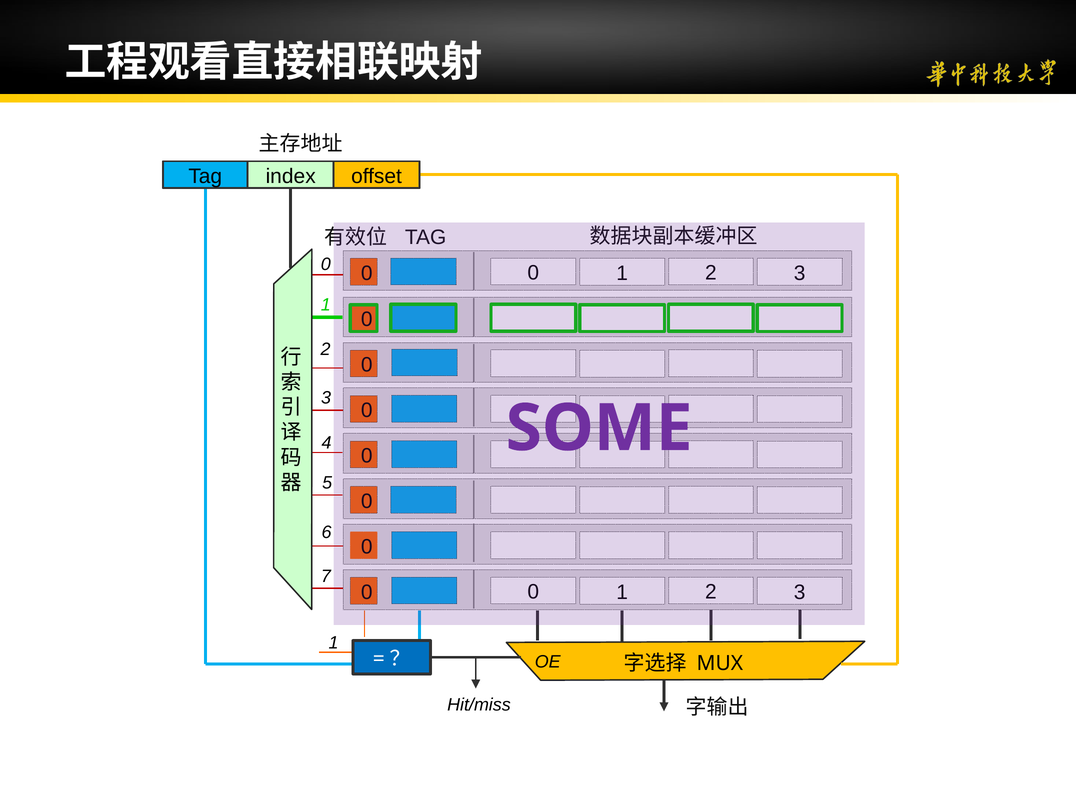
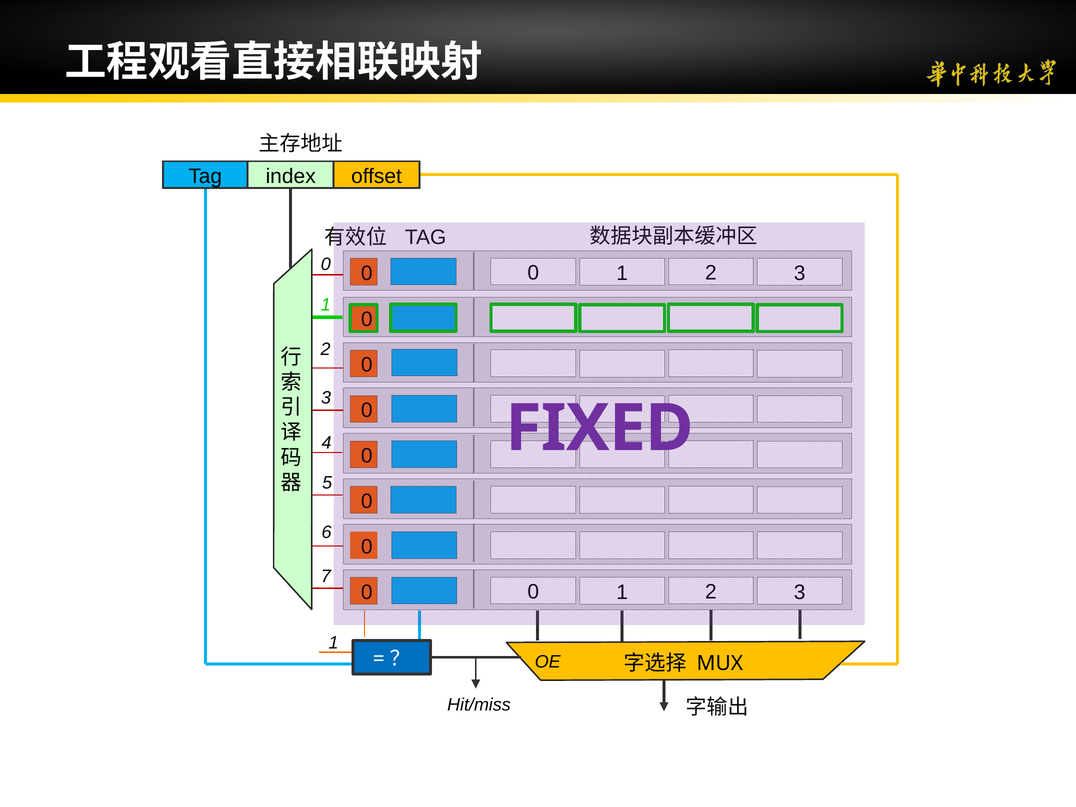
SOME: SOME -> FIXED
